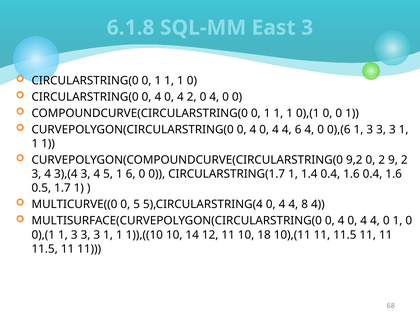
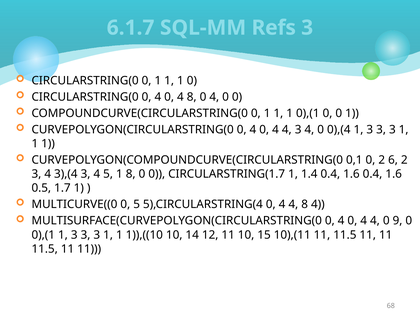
6.1.8: 6.1.8 -> 6.1.7
East: East -> Refs
0 4 2: 2 -> 8
4 6: 6 -> 3
0),(6: 0),(6 -> 0),(4
9,2: 9,2 -> 0,1
9: 9 -> 6
1 6: 6 -> 8
4 0 1: 1 -> 9
18: 18 -> 15
